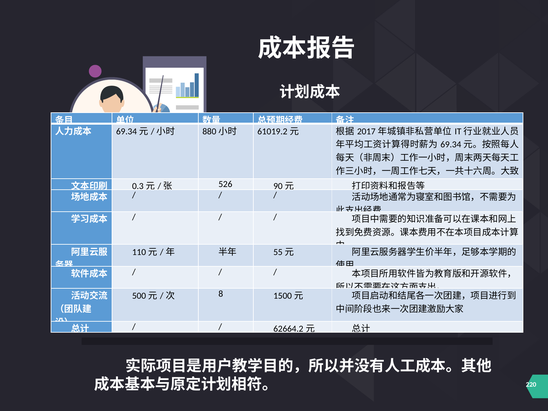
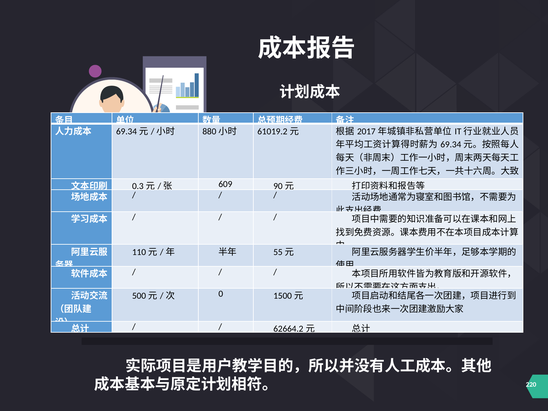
526: 526 -> 609
8: 8 -> 0
